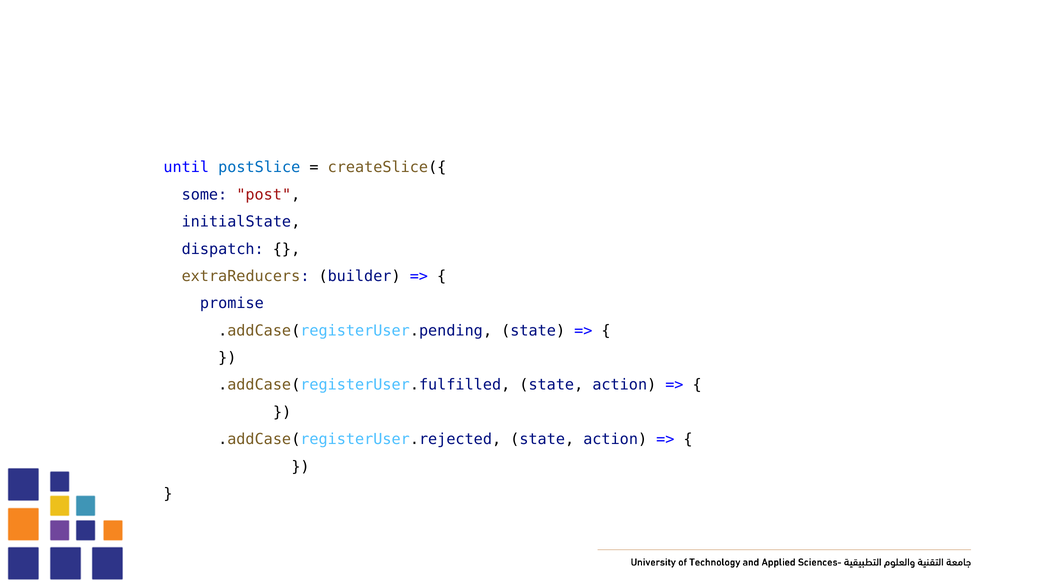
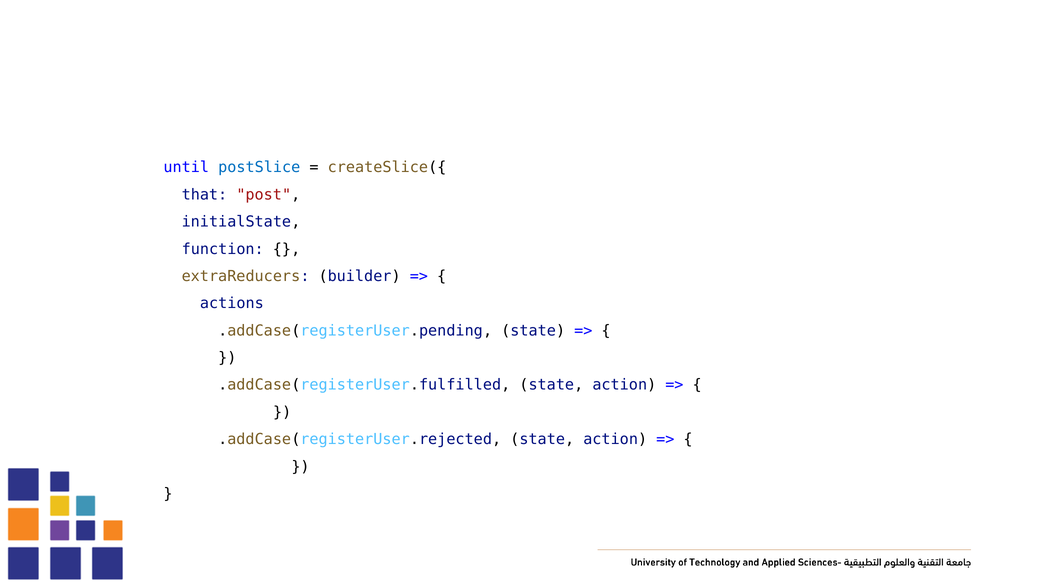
some: some -> that
dispatch: dispatch -> function
promise: promise -> actions
